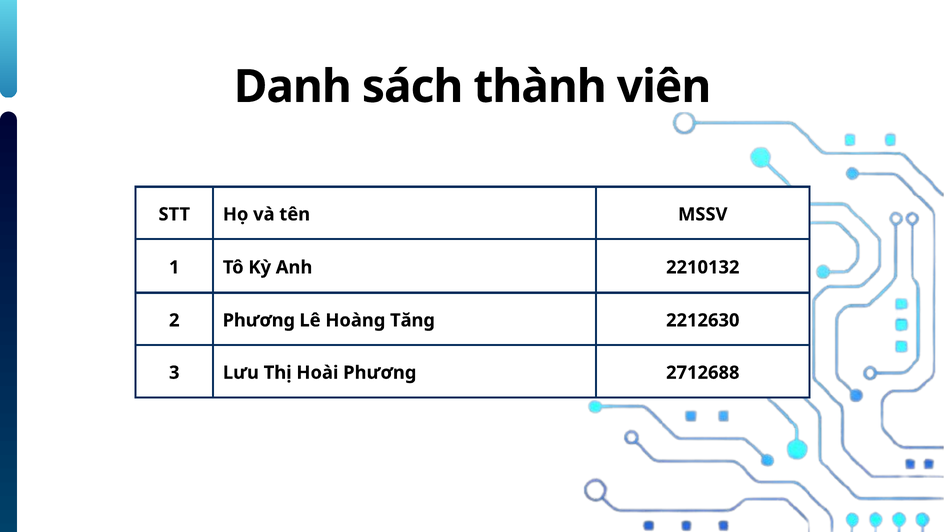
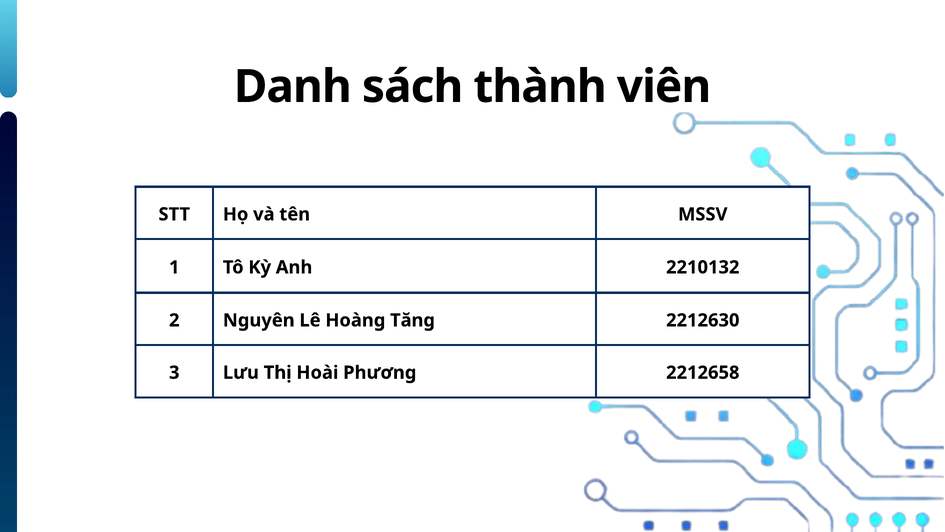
2 Phương: Phương -> Nguyên
2712688: 2712688 -> 2212658
